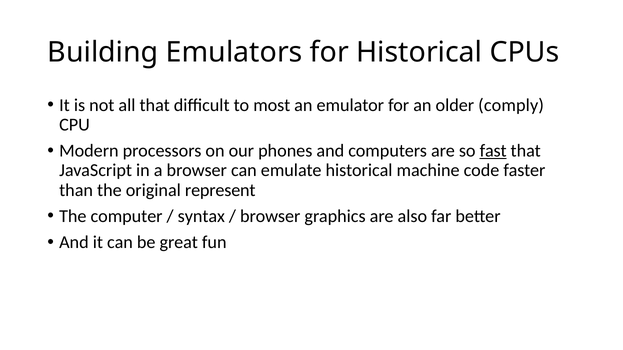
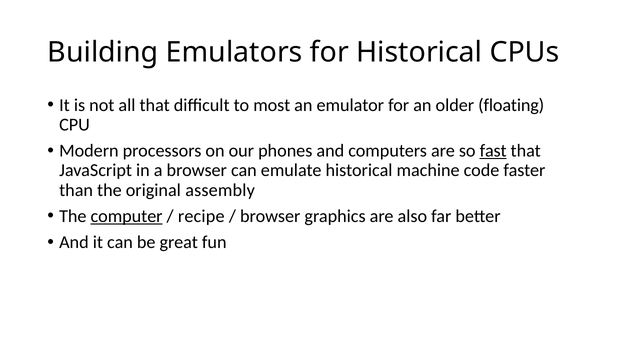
comply: comply -> floating
represent: represent -> assembly
computer underline: none -> present
syntax: syntax -> recipe
